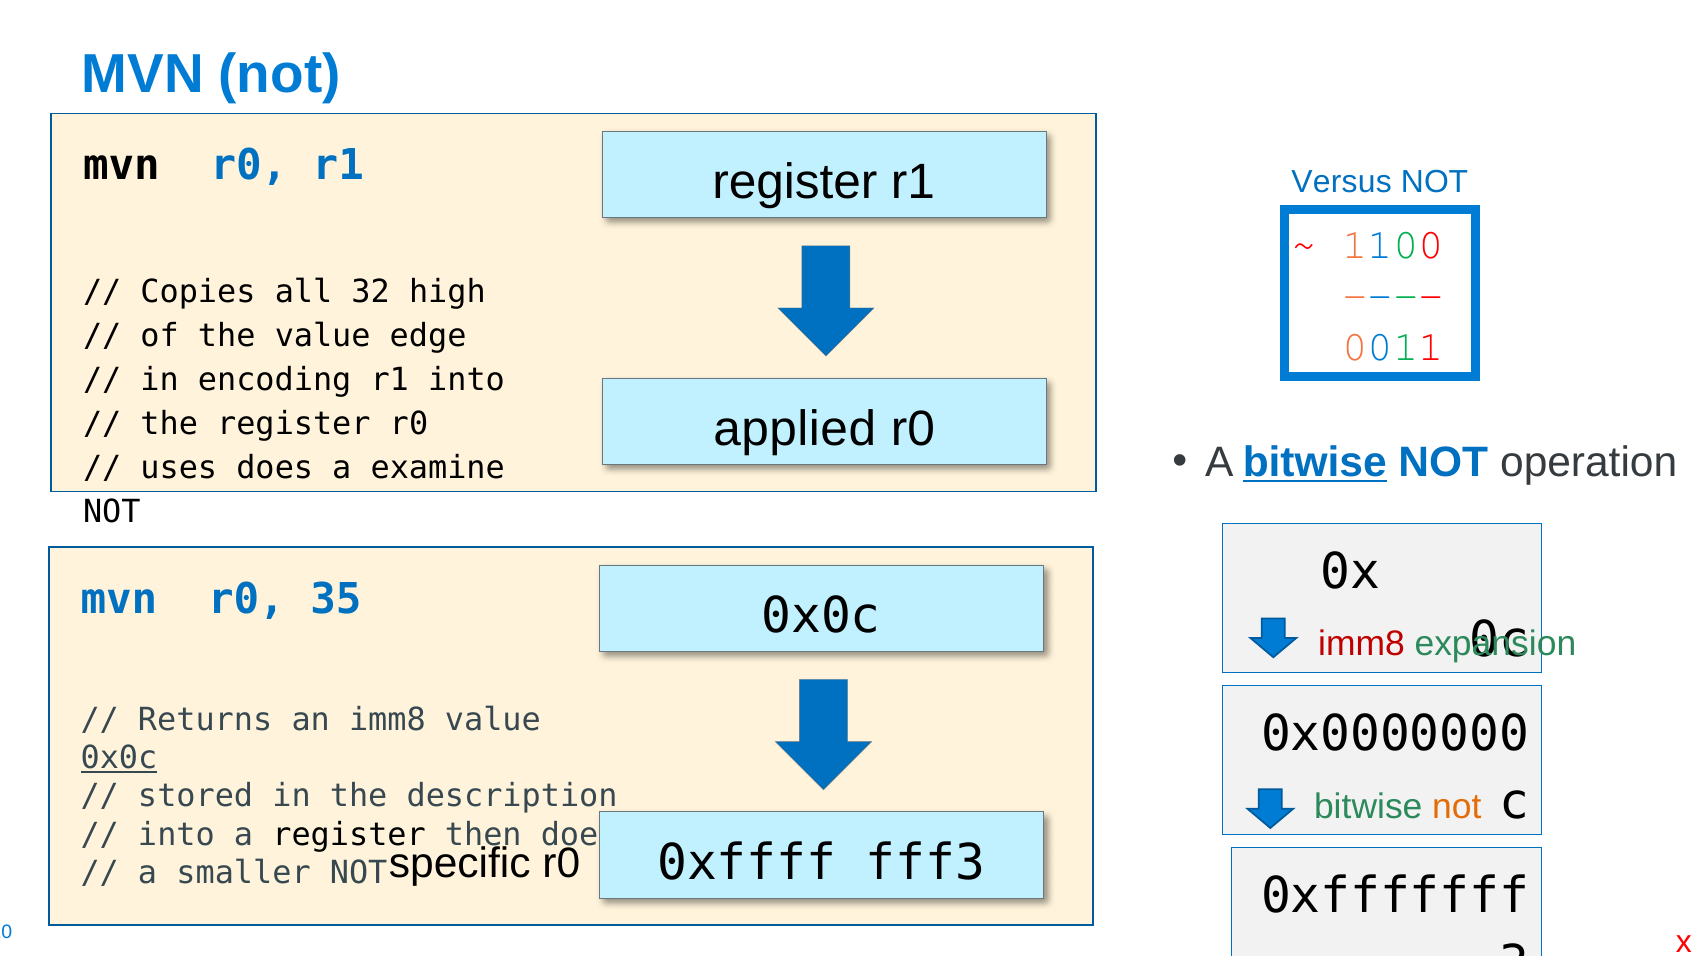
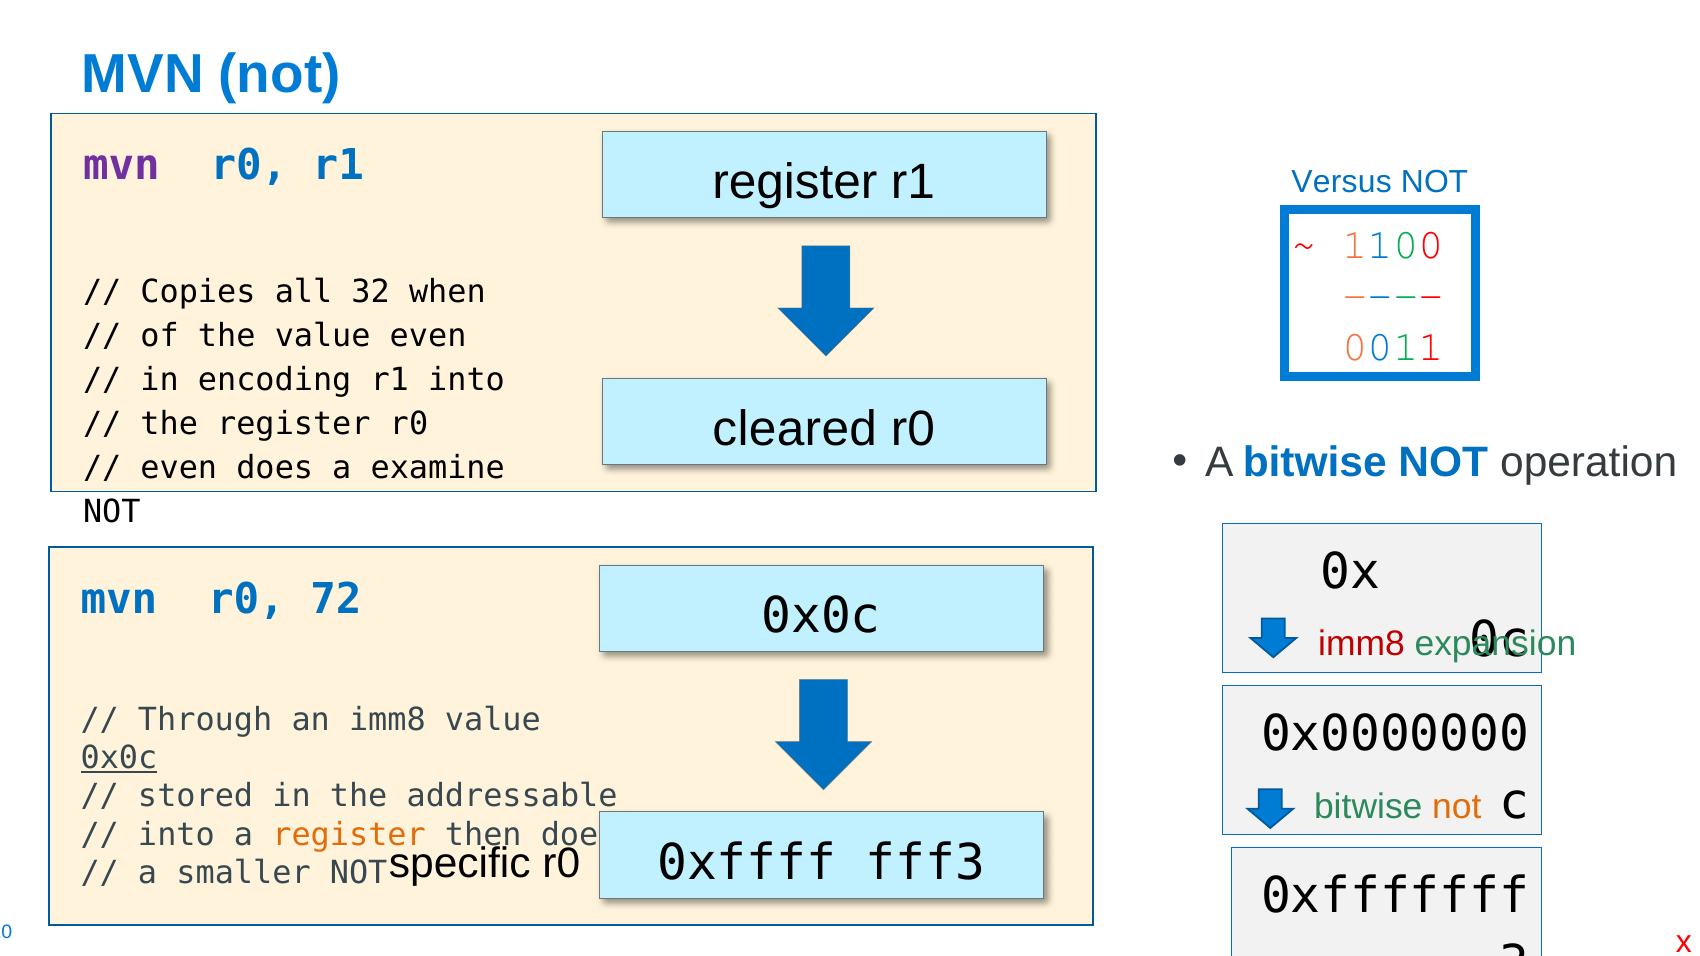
mvn at (121, 166) colour: black -> purple
high: high -> when
value edge: edge -> even
applied: applied -> cleared
bitwise at (1315, 463) underline: present -> none
uses at (179, 468): uses -> even
35: 35 -> 72
Returns: Returns -> Through
description: description -> addressable
register at (349, 835) colour: black -> orange
